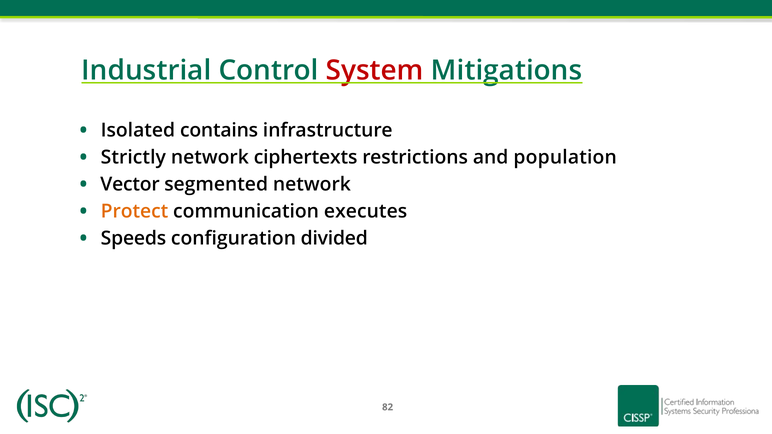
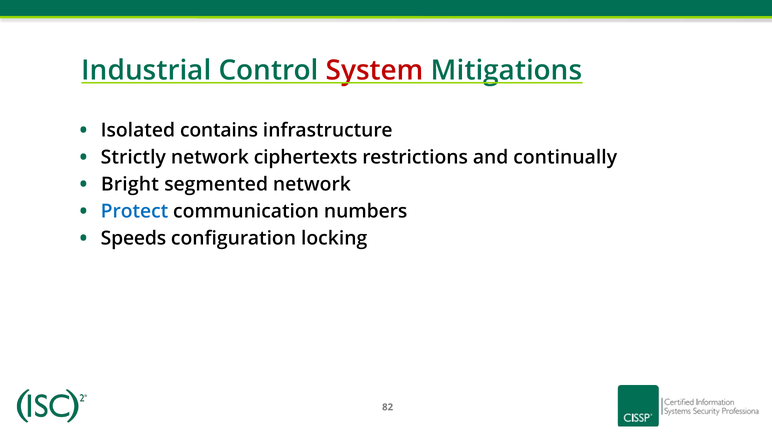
population: population -> continually
Vector: Vector -> Bright
Protect colour: orange -> blue
executes: executes -> numbers
divided: divided -> locking
